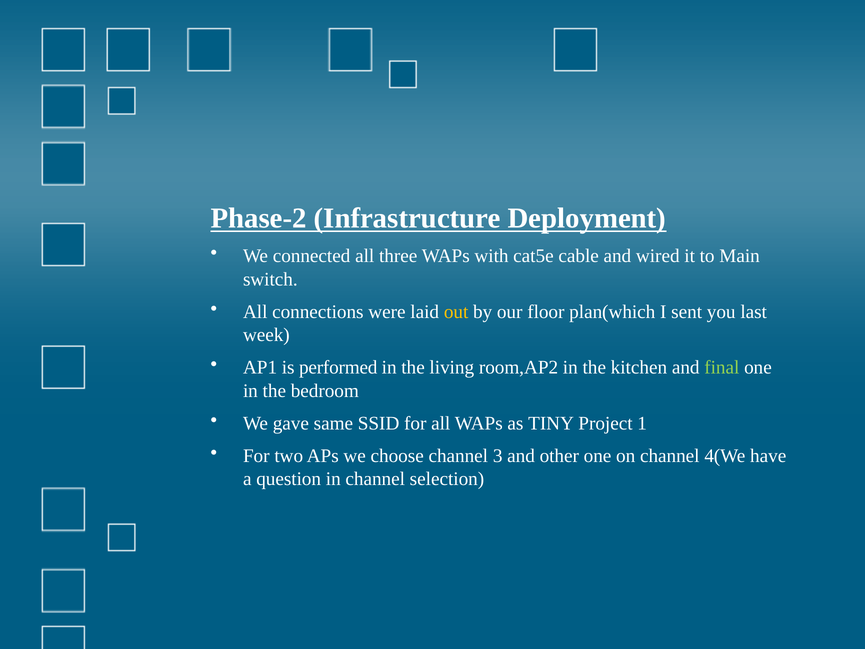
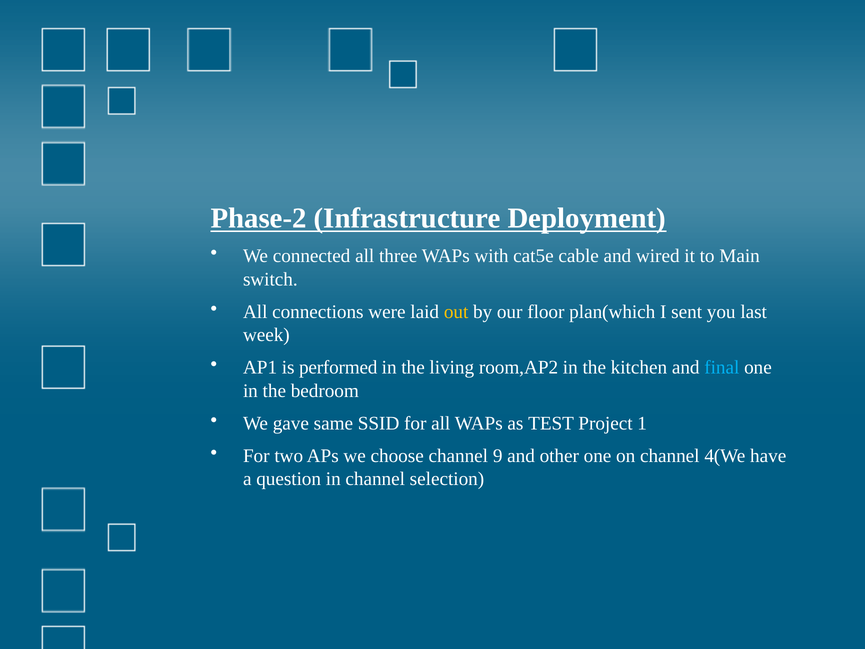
final colour: light green -> light blue
TINY: TINY -> TEST
3: 3 -> 9
